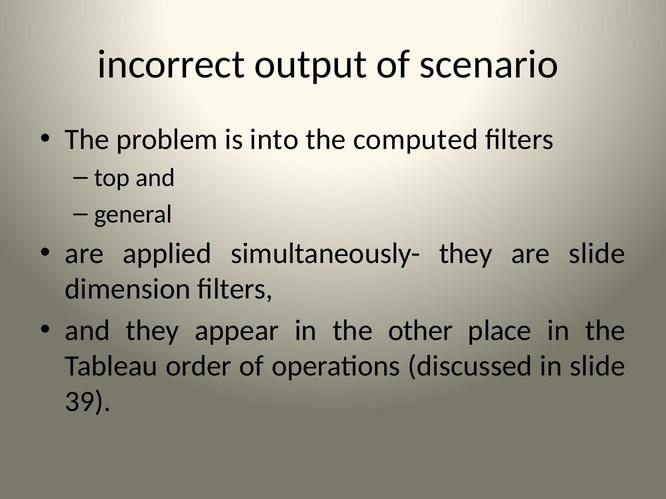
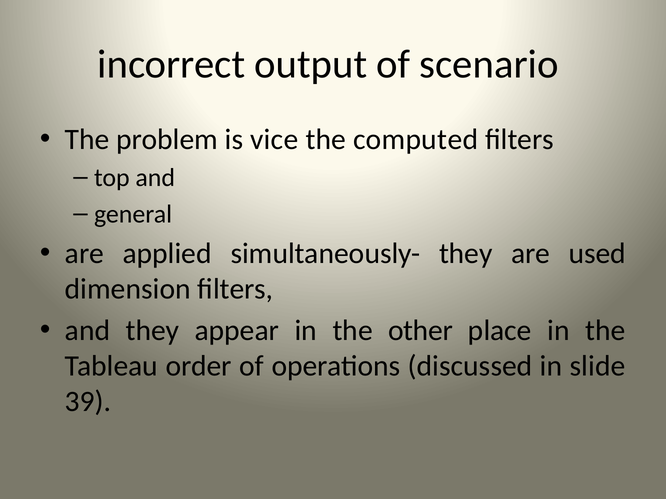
into: into -> vice
are slide: slide -> used
